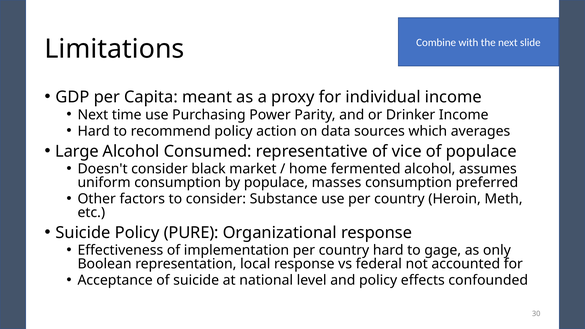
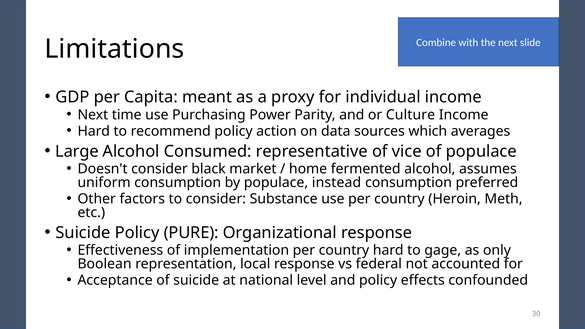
Drinker: Drinker -> Culture
masses: masses -> instead
